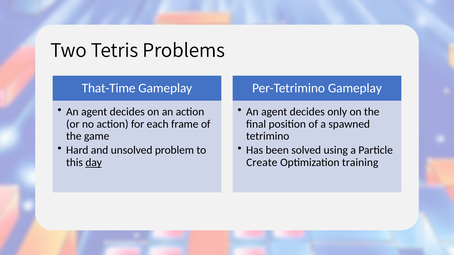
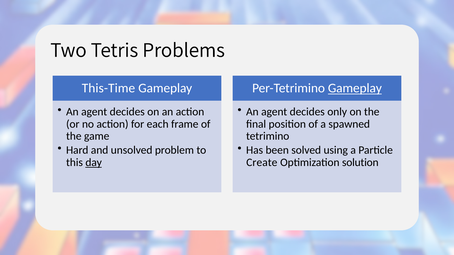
That-Time: That-Time -> This-Time
Gameplay at (355, 88) underline: none -> present
training: training -> solution
